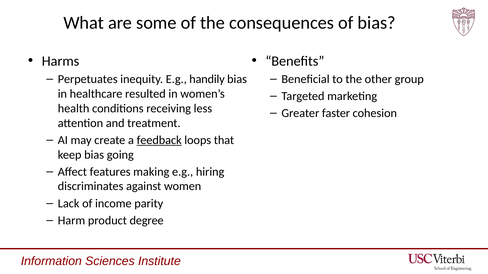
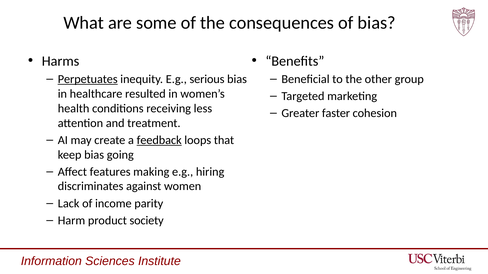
Perpetuates underline: none -> present
handily: handily -> serious
degree: degree -> society
